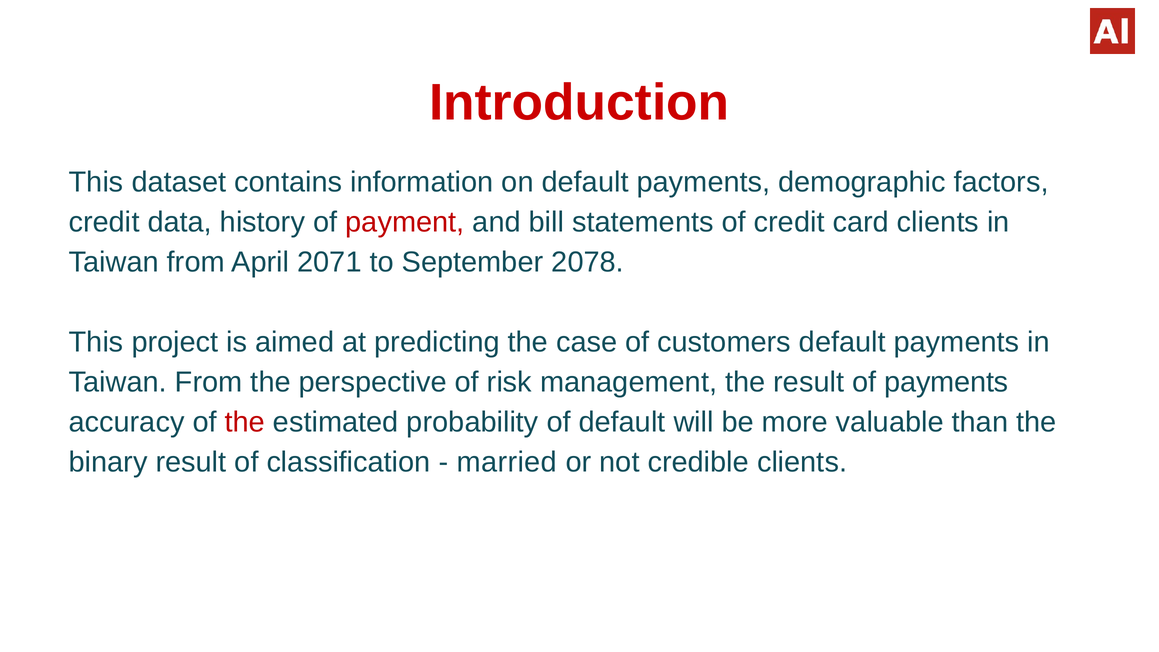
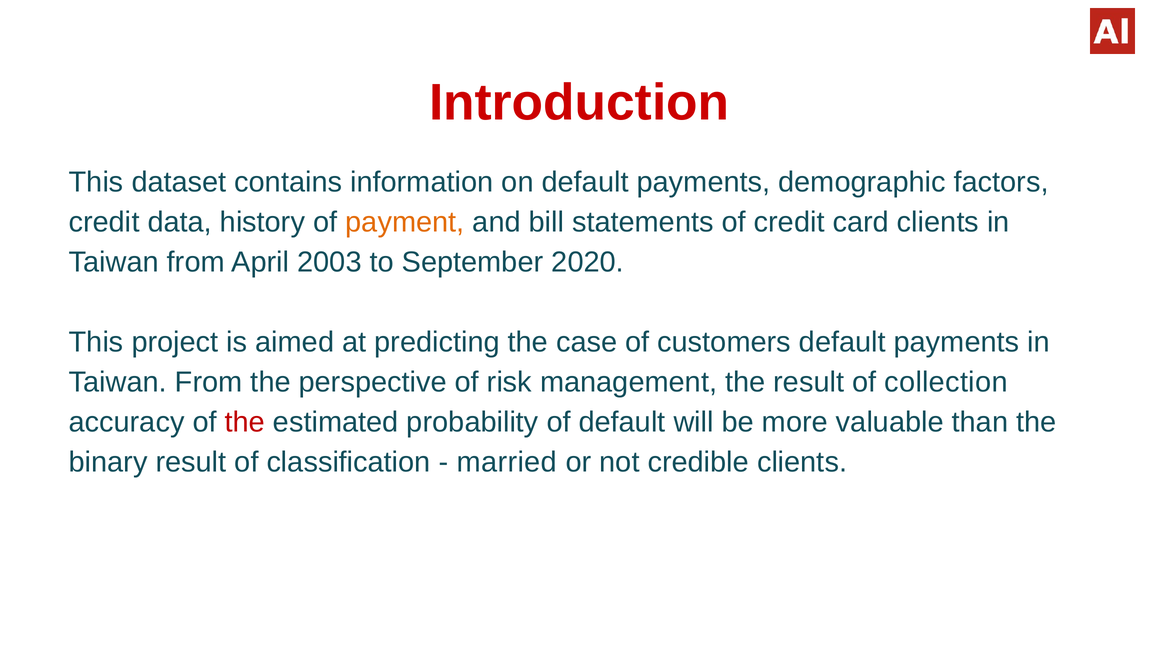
payment colour: red -> orange
2071: 2071 -> 2003
2078: 2078 -> 2020
of payments: payments -> collection
